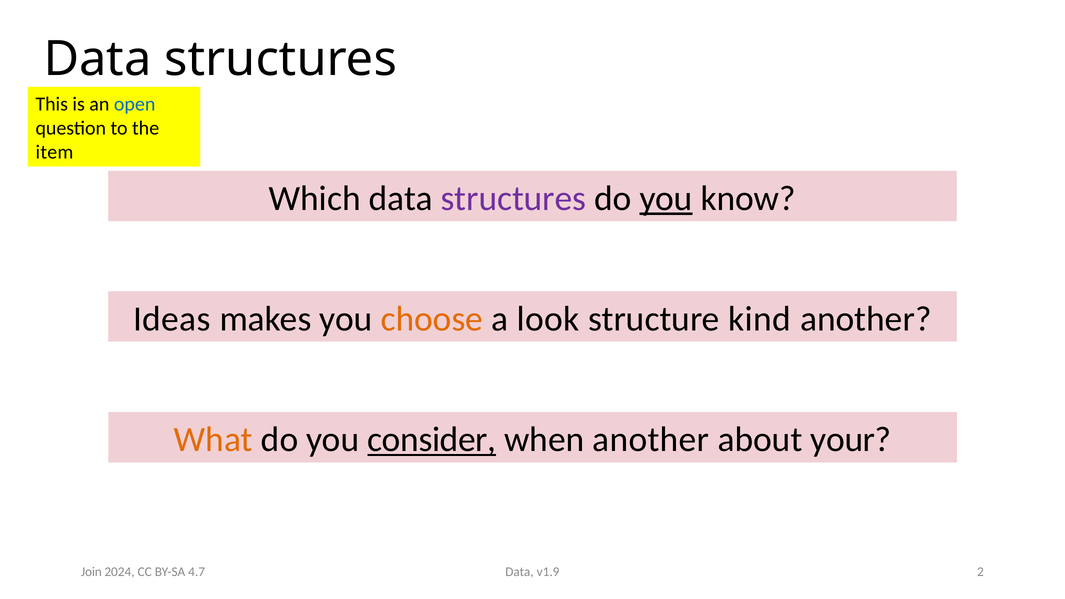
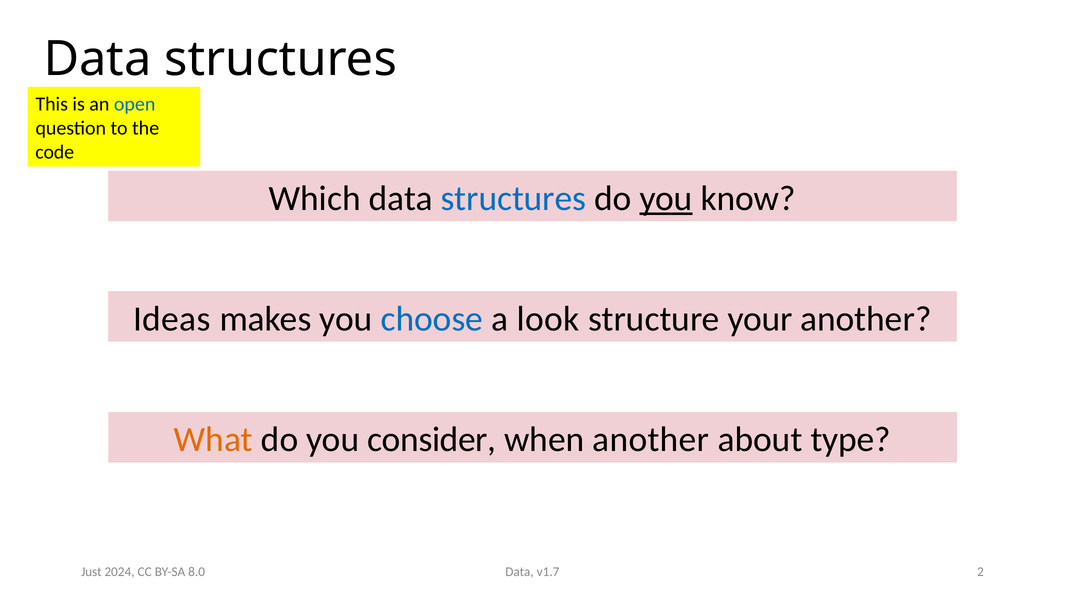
item: item -> code
structures at (513, 199) colour: purple -> blue
choose colour: orange -> blue
kind: kind -> your
consider underline: present -> none
your: your -> type
v1.9: v1.9 -> v1.7
Join: Join -> Just
4.7: 4.7 -> 8.0
